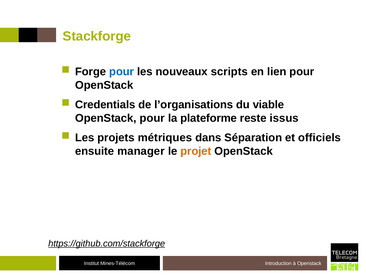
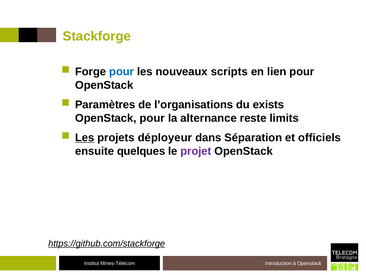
Credentials: Credentials -> Paramètres
viable: viable -> exists
plateforme: plateforme -> alternance
issus: issus -> limits
Les at (85, 137) underline: none -> present
métriques: métriques -> déployeur
manager: manager -> quelques
projet colour: orange -> purple
